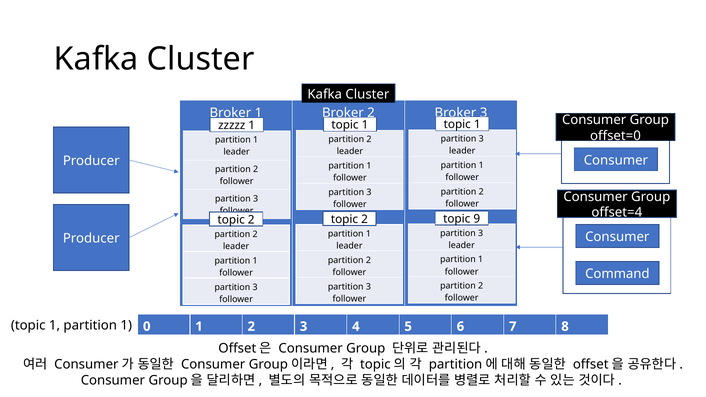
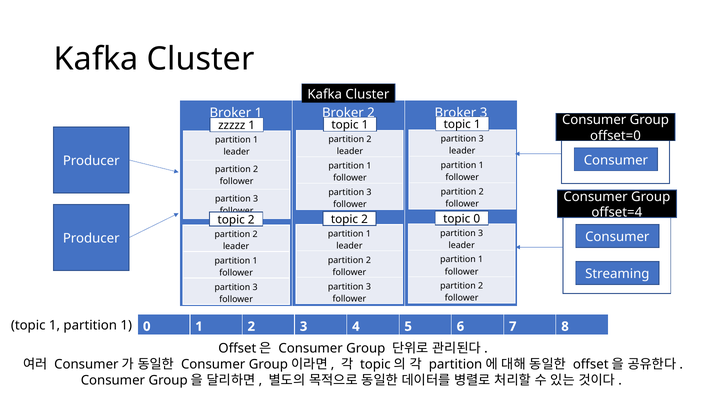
topic 9: 9 -> 0
Command: Command -> Streaming
